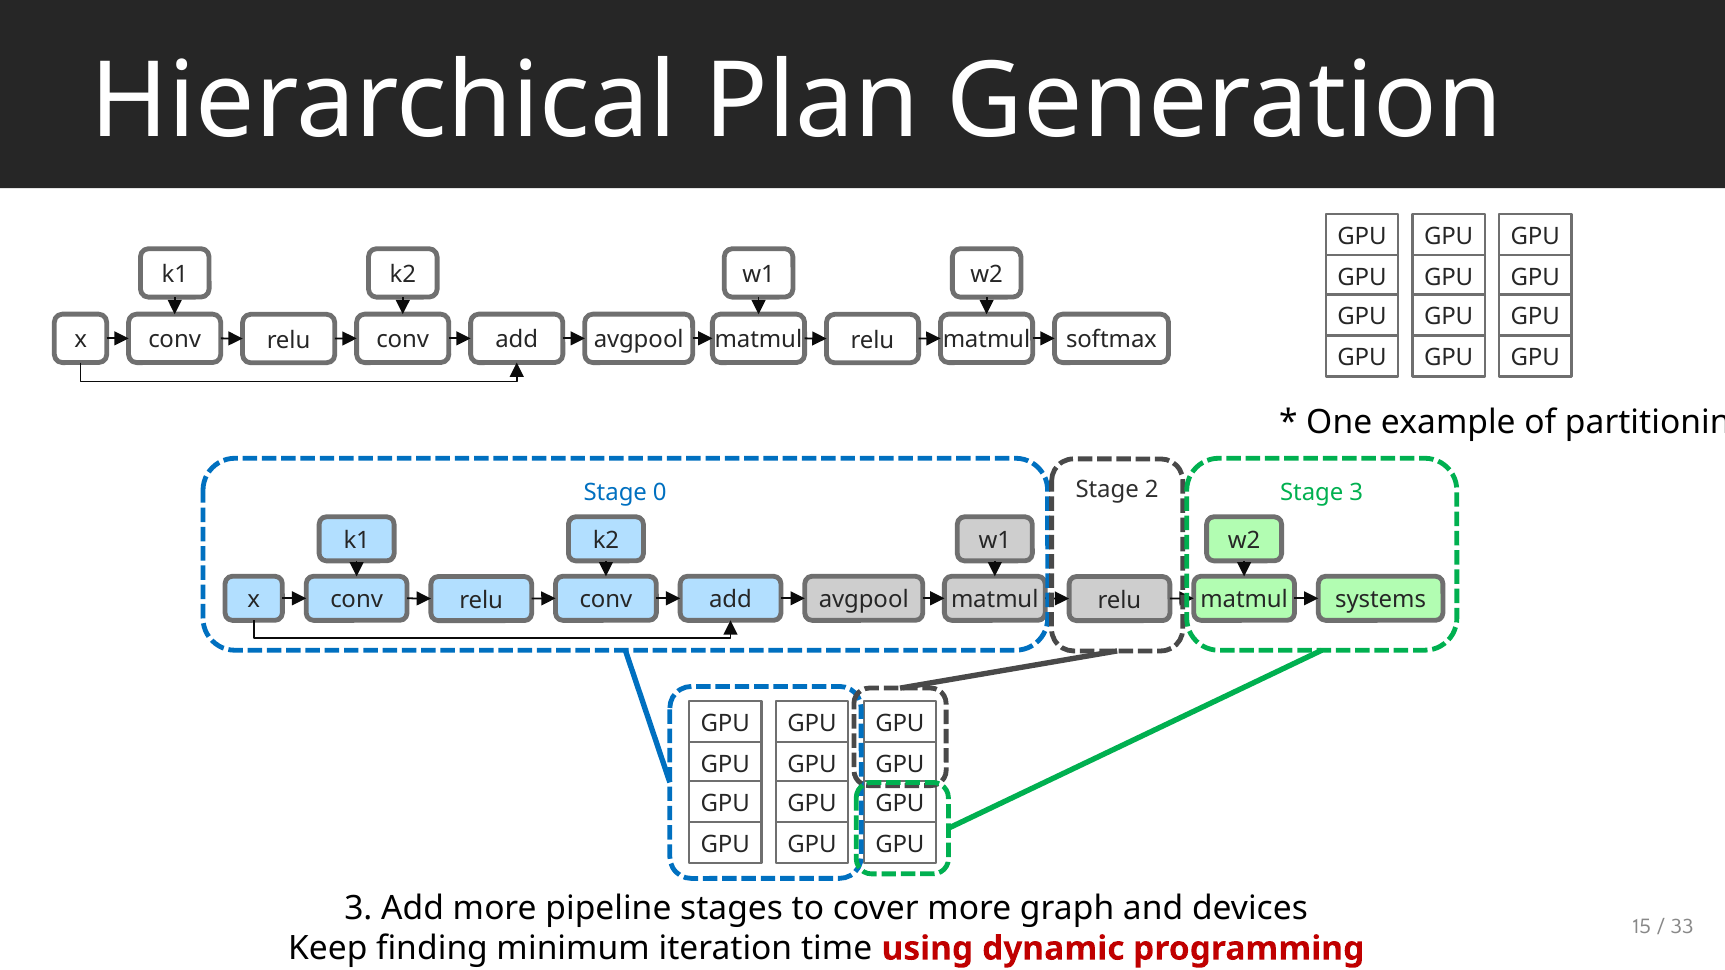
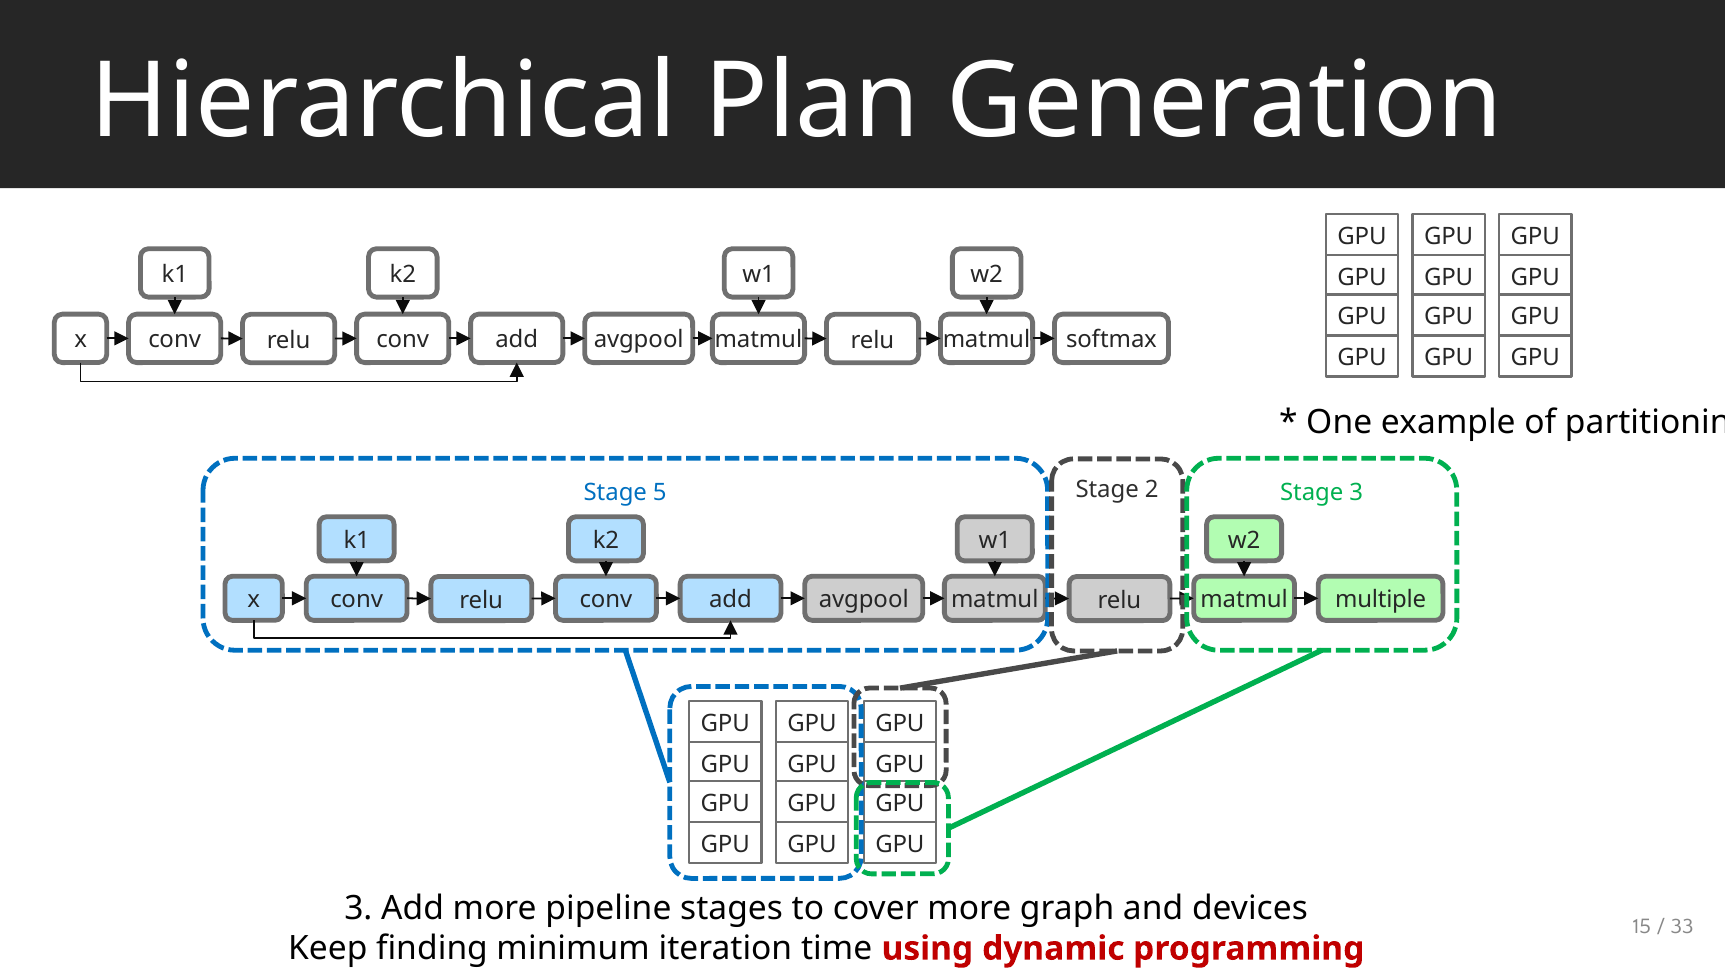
0: 0 -> 5
systems: systems -> multiple
